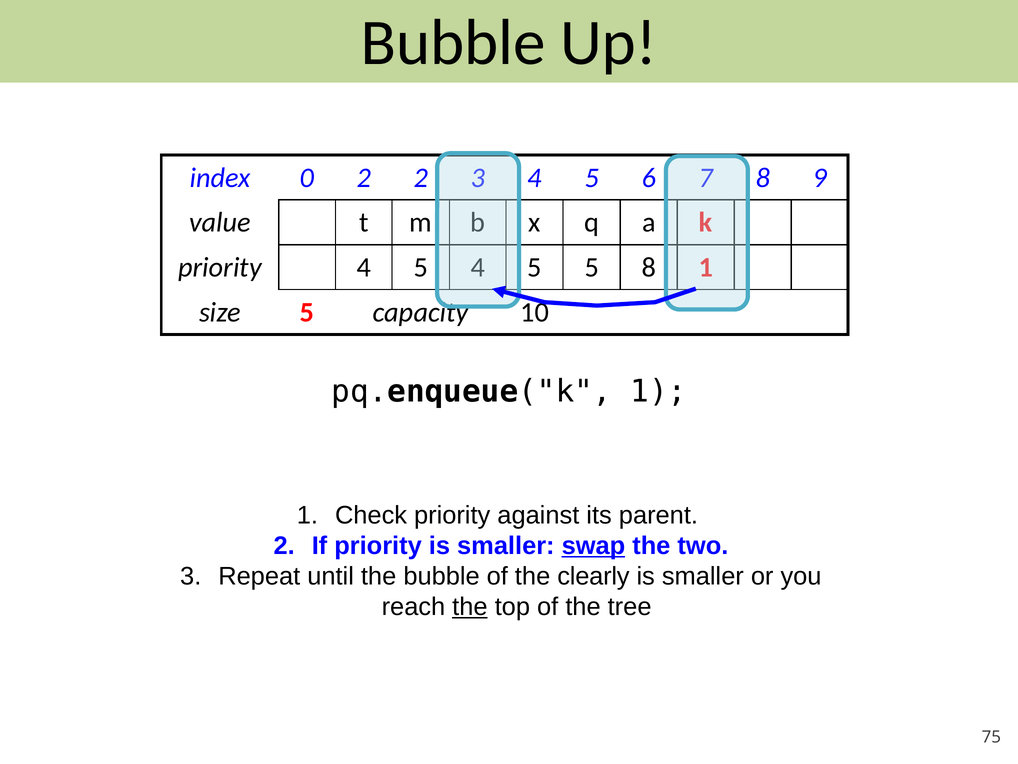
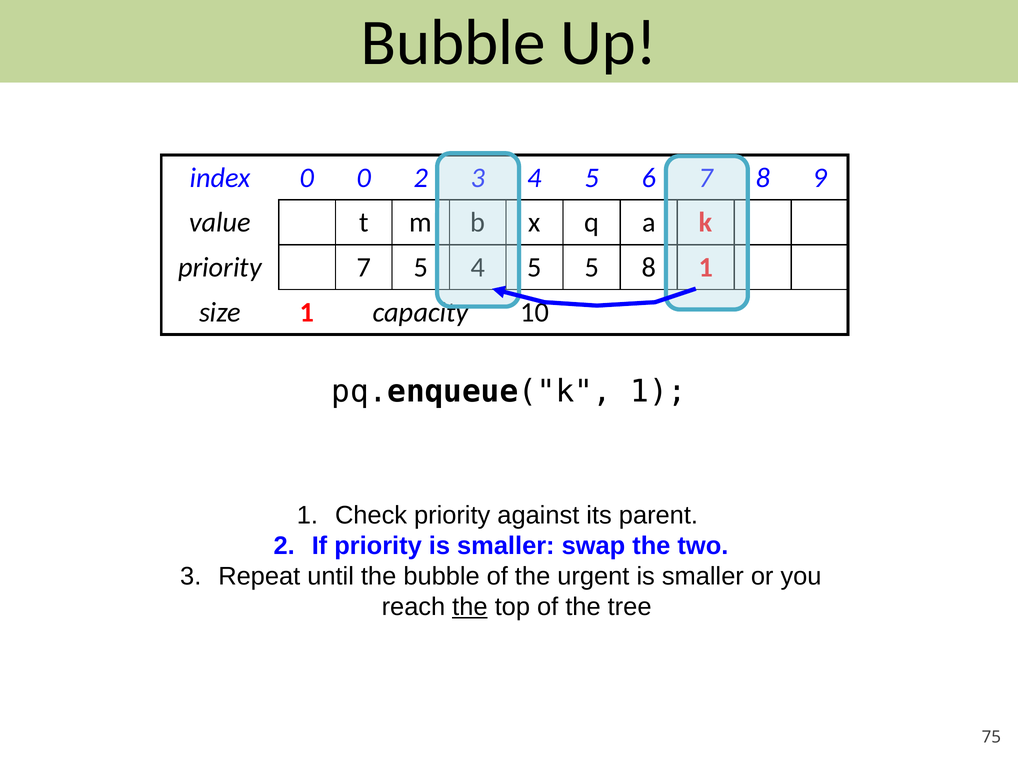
0 2: 2 -> 0
priority 4: 4 -> 7
size 5: 5 -> 1
swap underline: present -> none
clearly: clearly -> urgent
